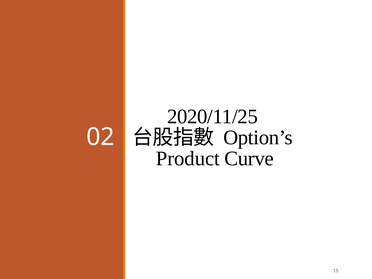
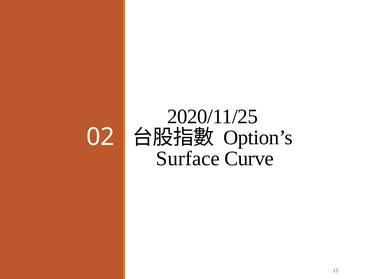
Product: Product -> Surface
